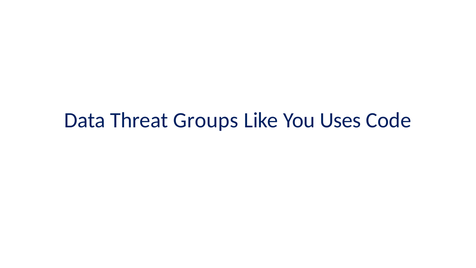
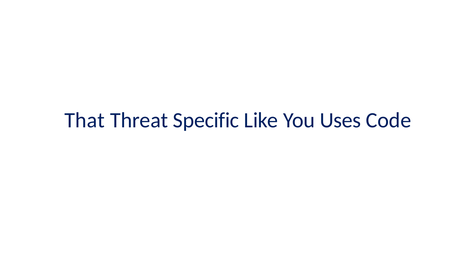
Data: Data -> That
Groups: Groups -> Specific
